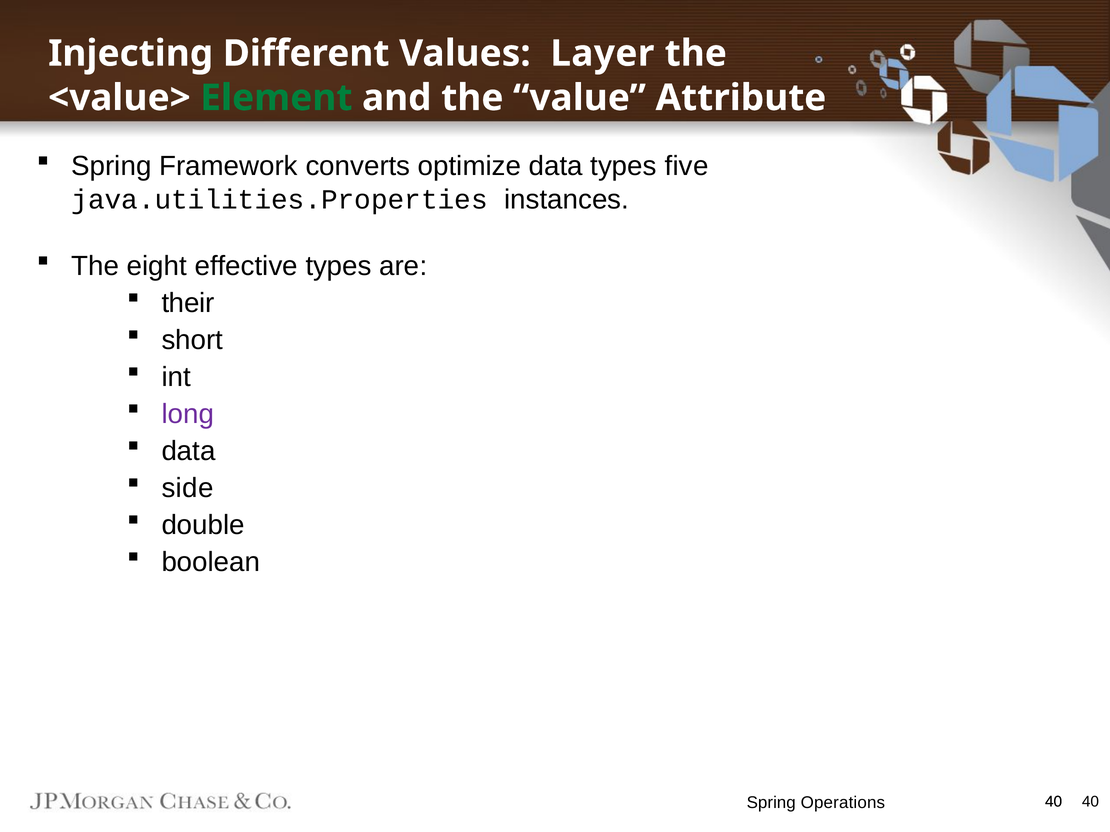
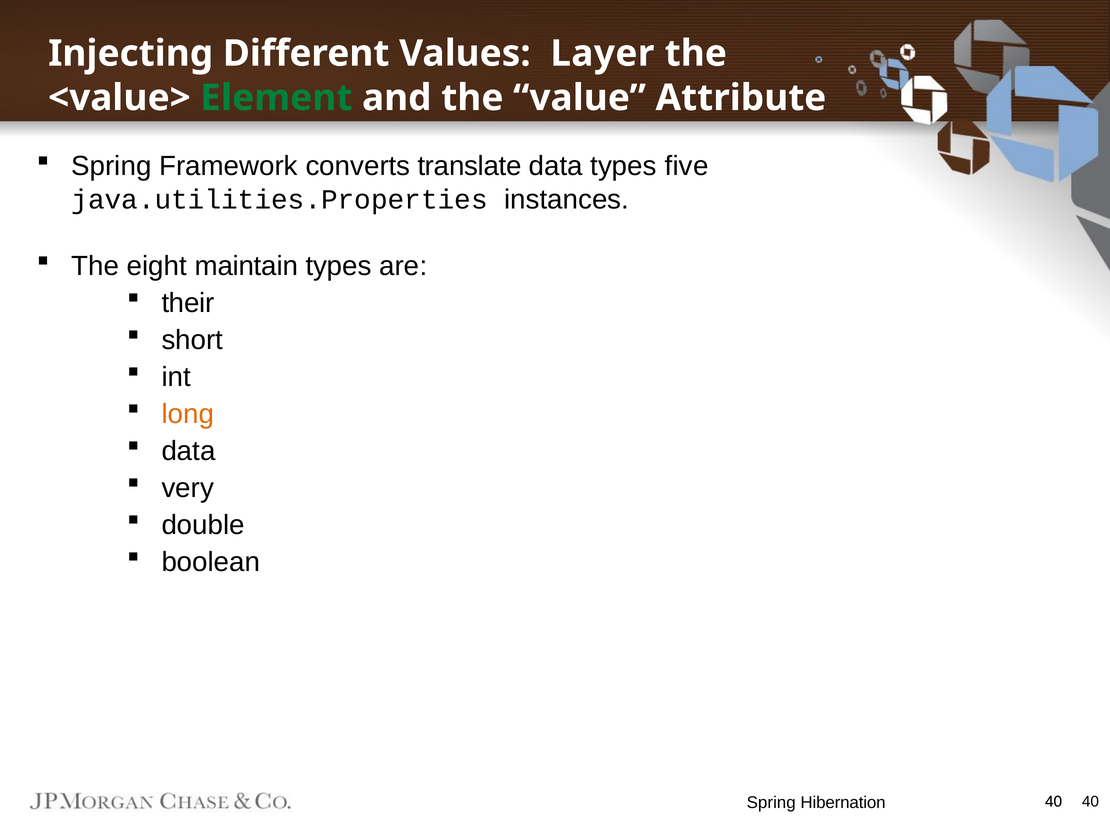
optimize: optimize -> translate
effective: effective -> maintain
long colour: purple -> orange
side: side -> very
Operations: Operations -> Hibernation
